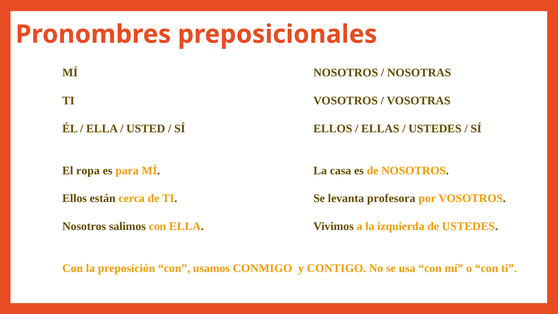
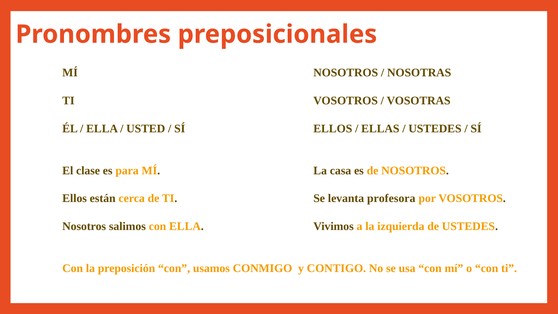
ropa: ropa -> clase
